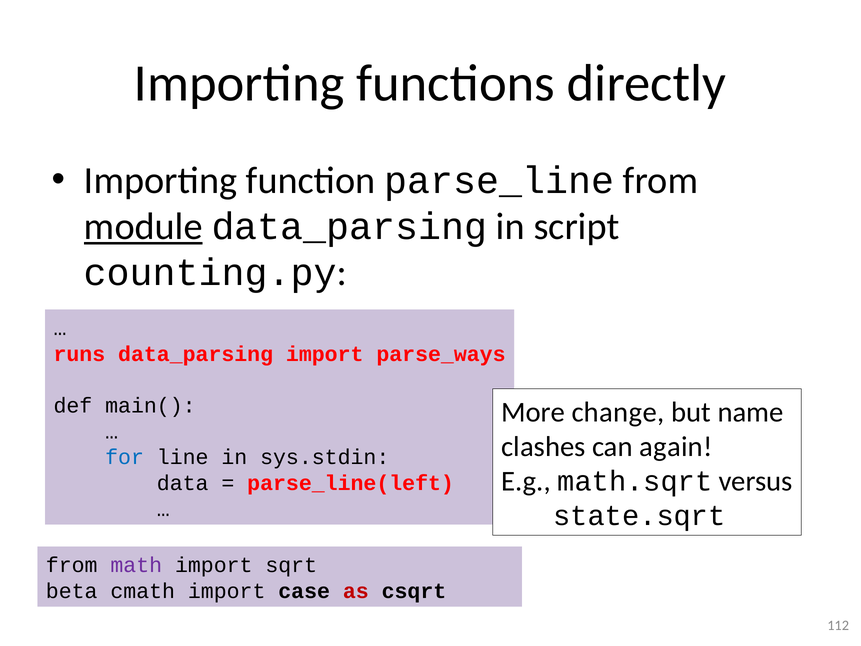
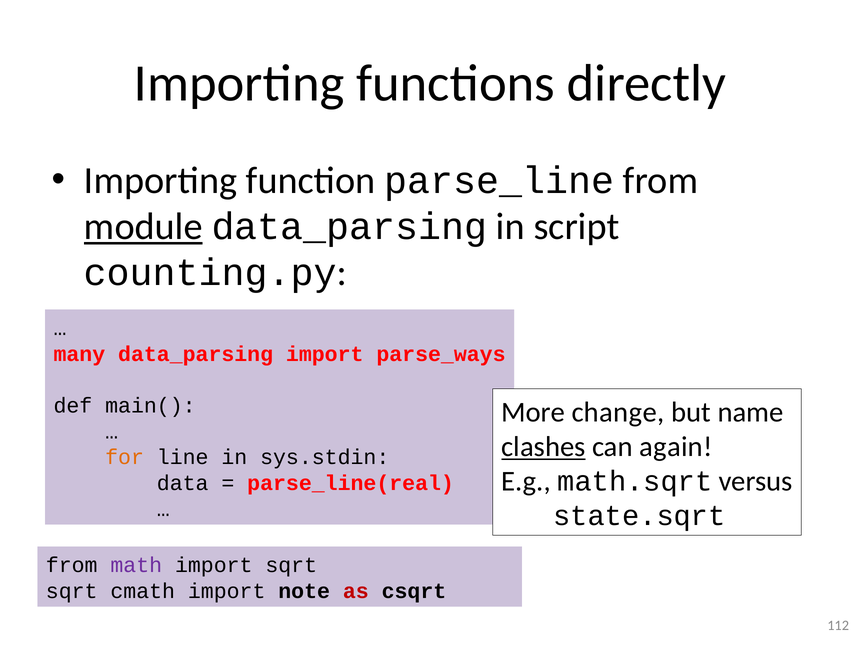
runs: runs -> many
clashes underline: none -> present
for colour: blue -> orange
parse_line(left: parse_line(left -> parse_line(real
beta at (72, 591): beta -> sqrt
case: case -> note
